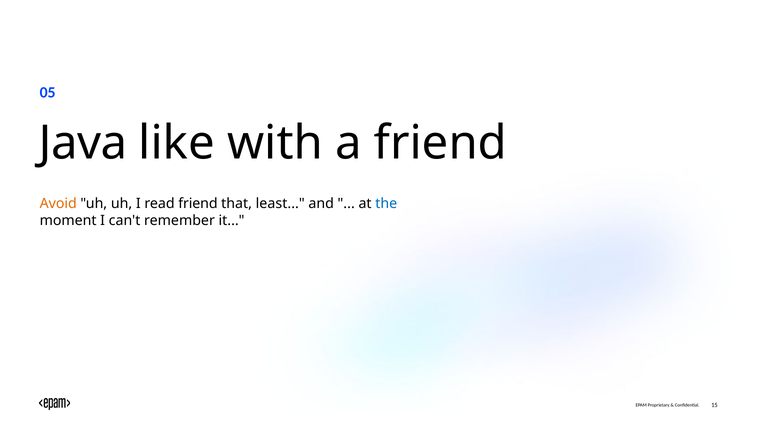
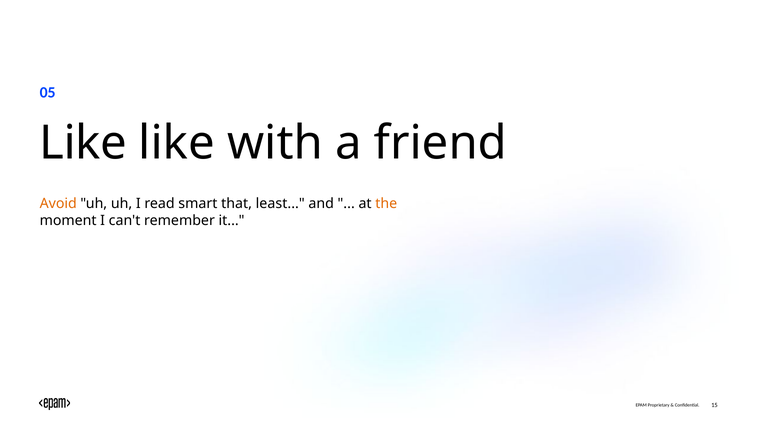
Java at (83, 143): Java -> Like
read friend: friend -> smart
the colour: blue -> orange
